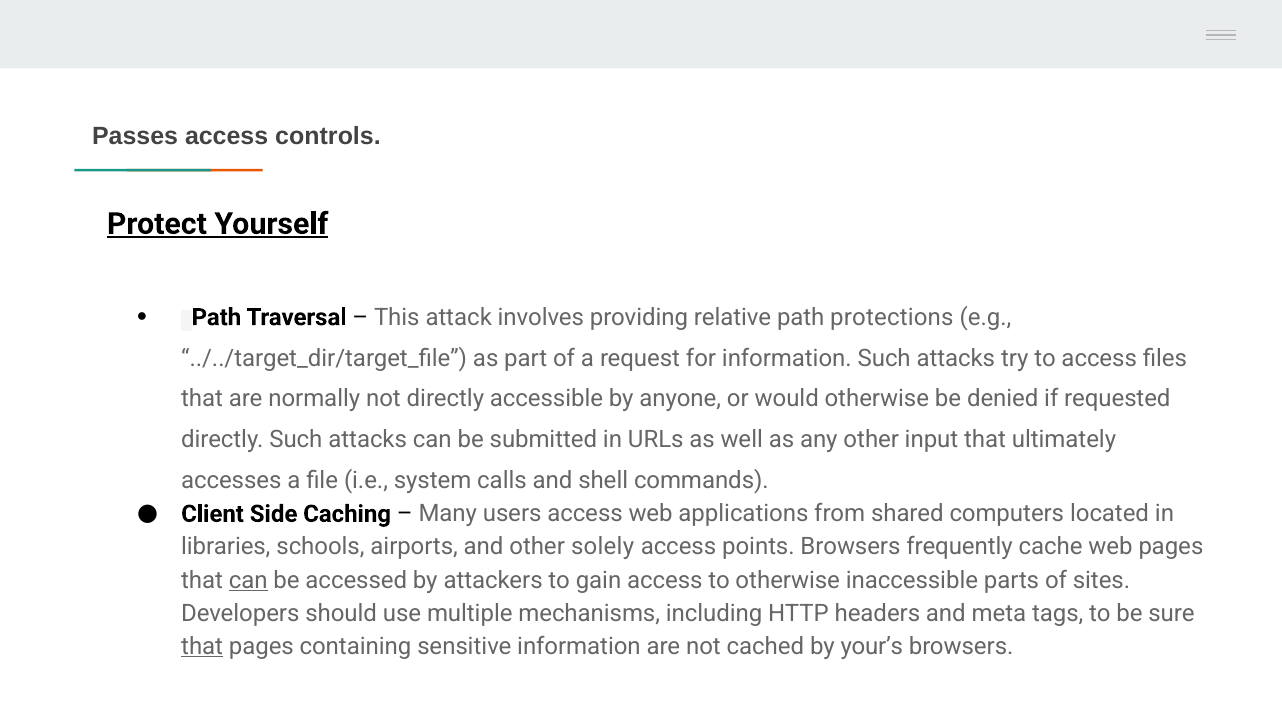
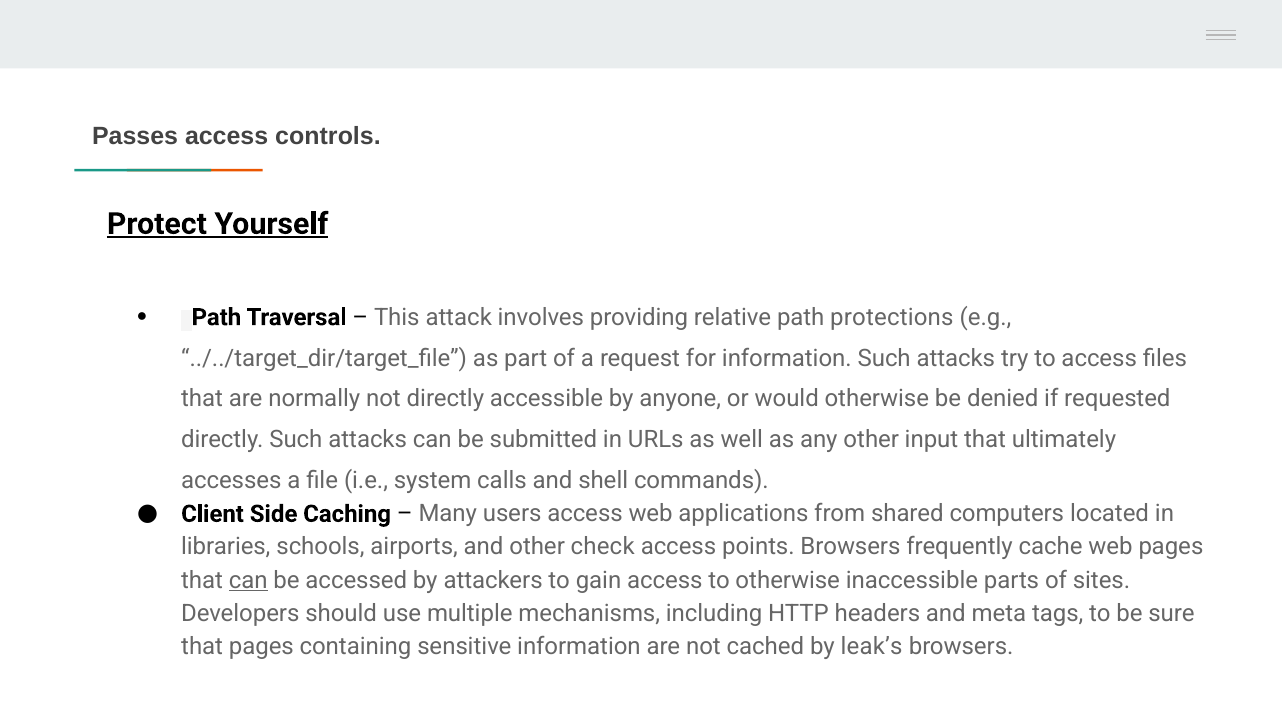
solely: solely -> check
that at (202, 646) underline: present -> none
your’s: your’s -> leak’s
